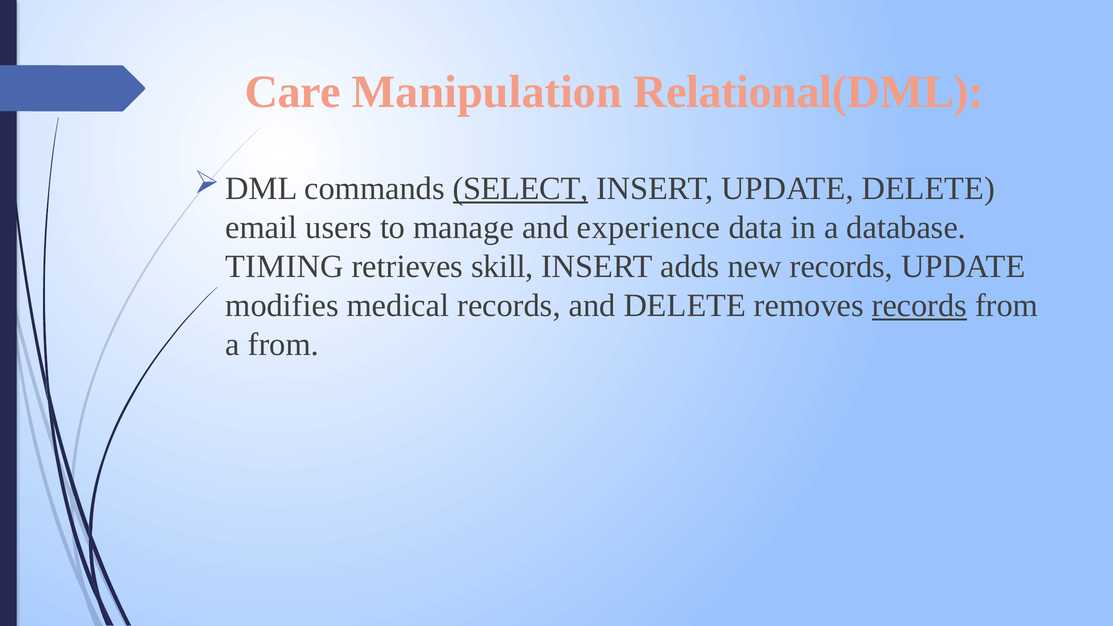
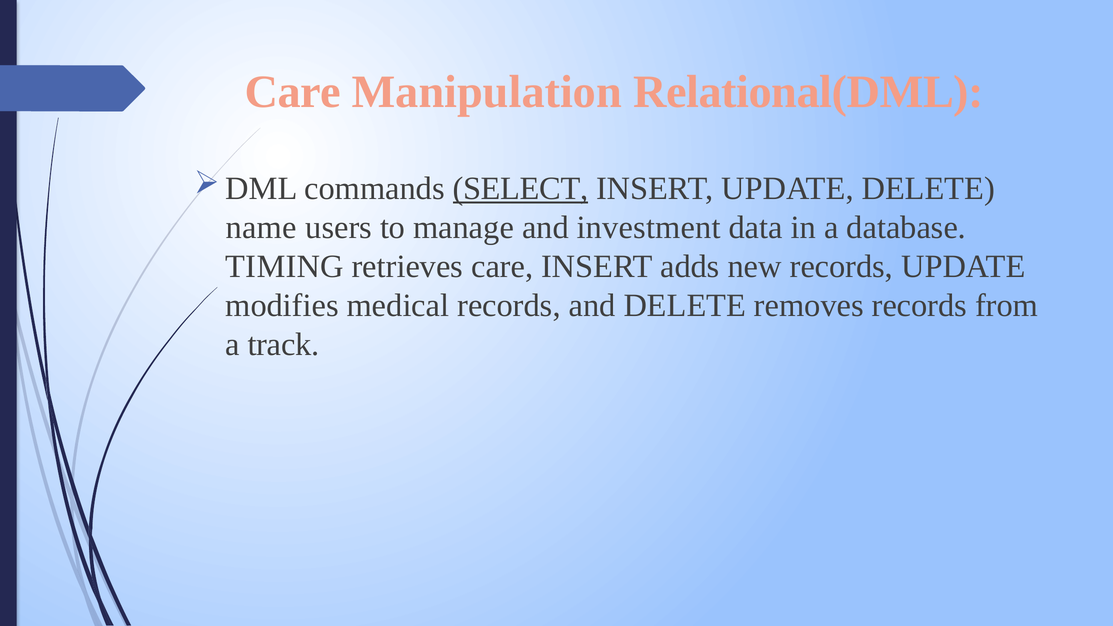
email: email -> name
experience: experience -> investment
retrieves skill: skill -> care
records at (919, 305) underline: present -> none
a from: from -> track
